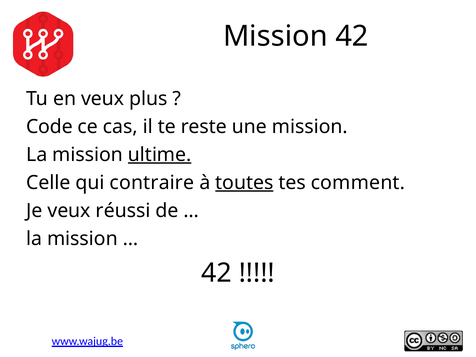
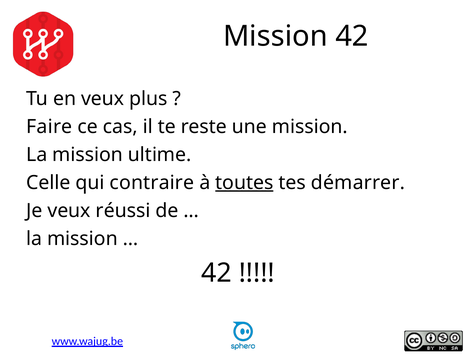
Code: Code -> Faire
ultime underline: present -> none
comment: comment -> démarrer
